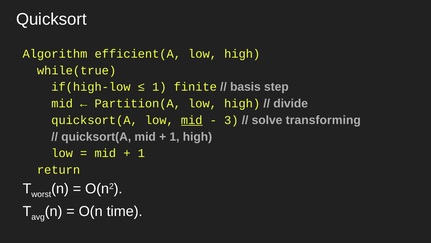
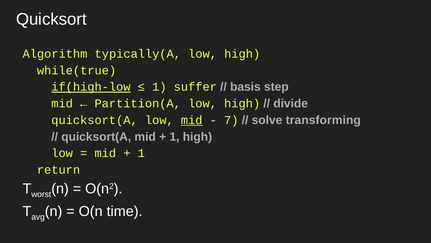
efficient(A: efficient(A -> typically(A
if(high-low underline: none -> present
finite: finite -> suffer
3: 3 -> 7
